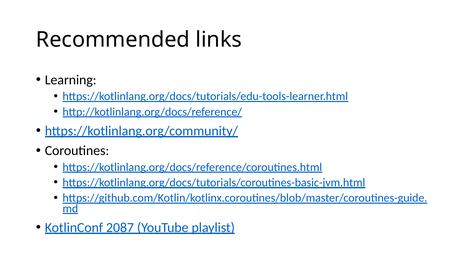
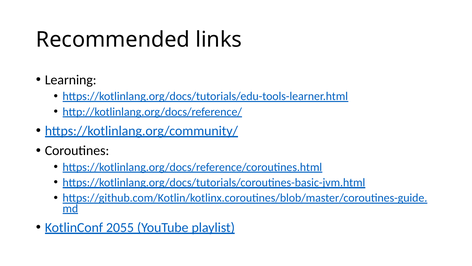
2087: 2087 -> 2055
